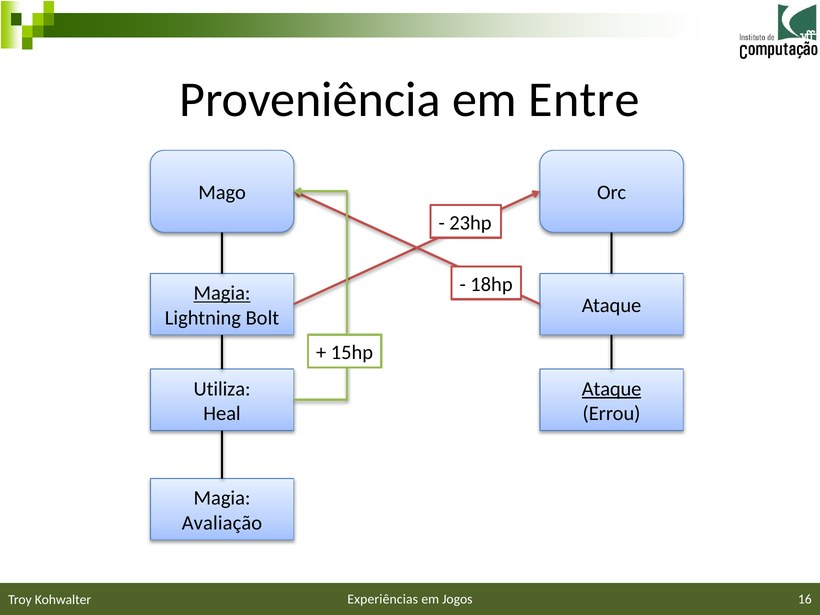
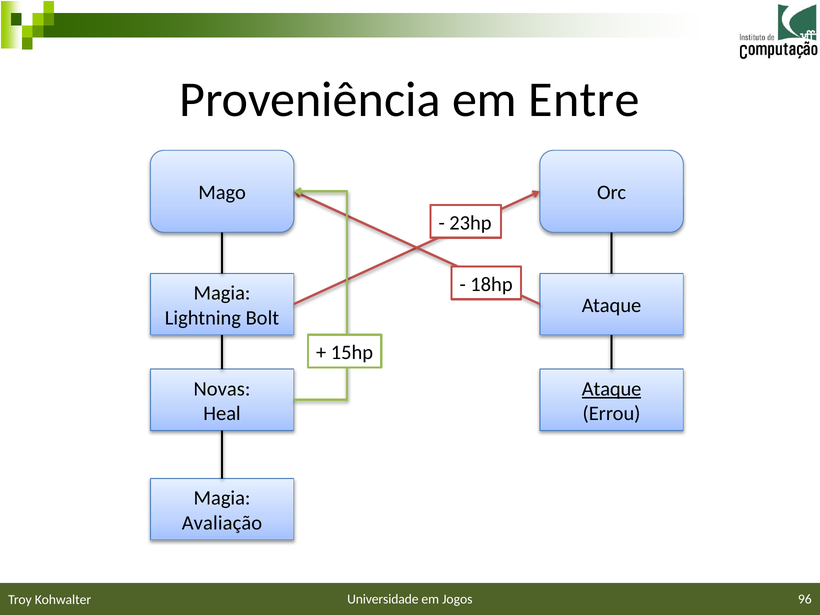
Magia at (222, 293) underline: present -> none
Utiliza: Utiliza -> Novas
Experiências: Experiências -> Universidade
16: 16 -> 96
